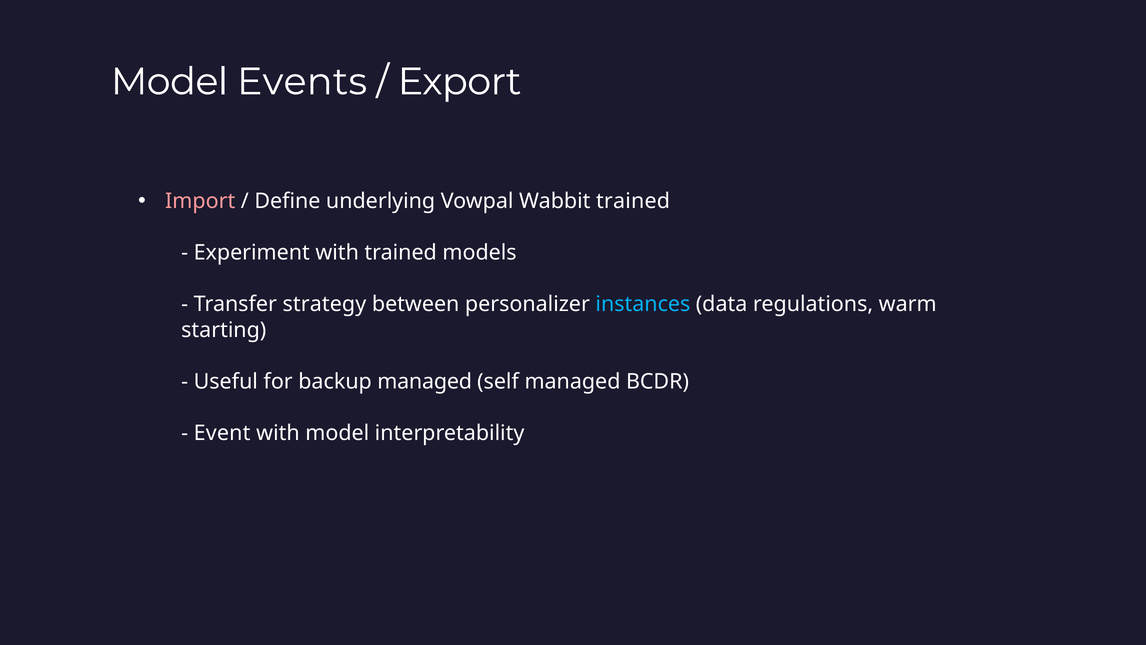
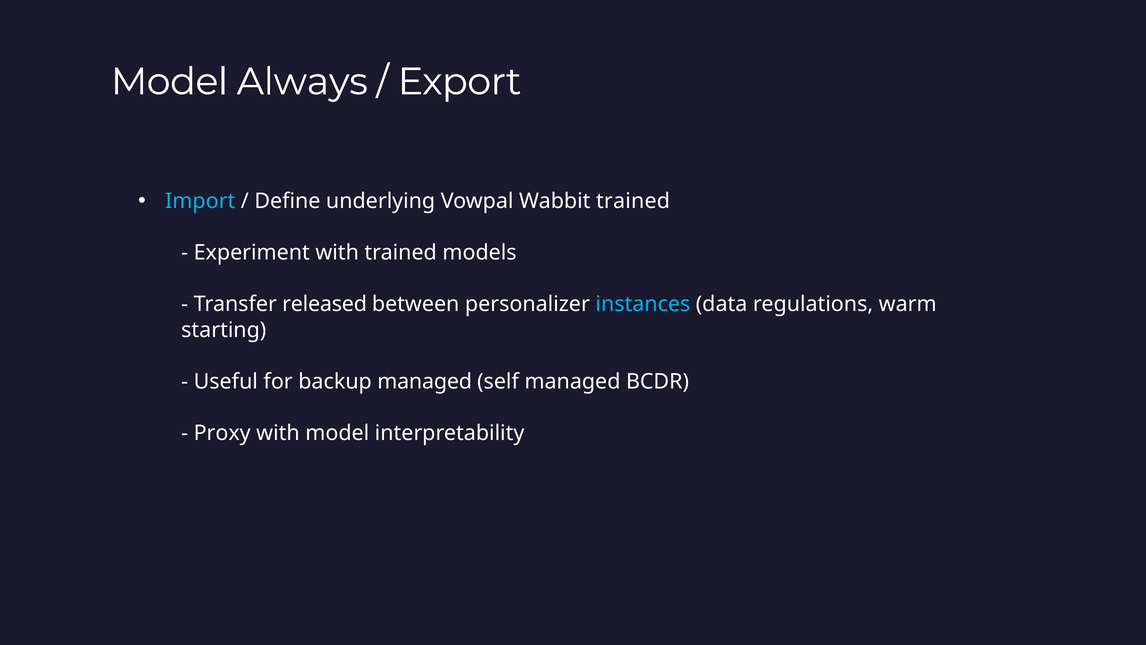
Events: Events -> Always
Import colour: pink -> light blue
strategy: strategy -> released
Event: Event -> Proxy
